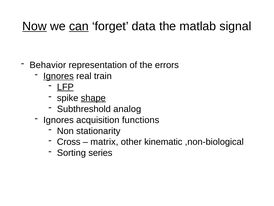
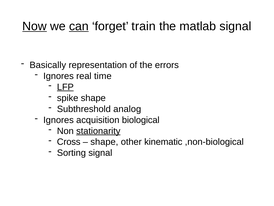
data: data -> train
Behavior: Behavior -> Basically
Ignores at (59, 76) underline: present -> none
train: train -> time
shape at (93, 98) underline: present -> none
functions: functions -> biological
stationarity underline: none -> present
matrix at (104, 142): matrix -> shape
Sorting series: series -> signal
